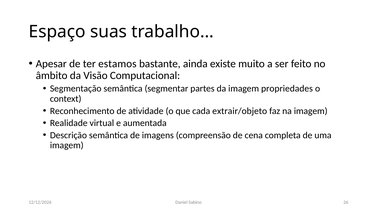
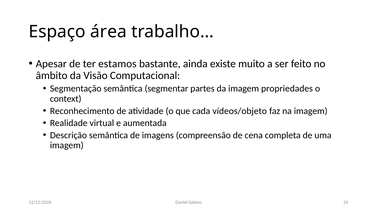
suas: suas -> área
extrair/objeto: extrair/objeto -> vídeos/objeto
